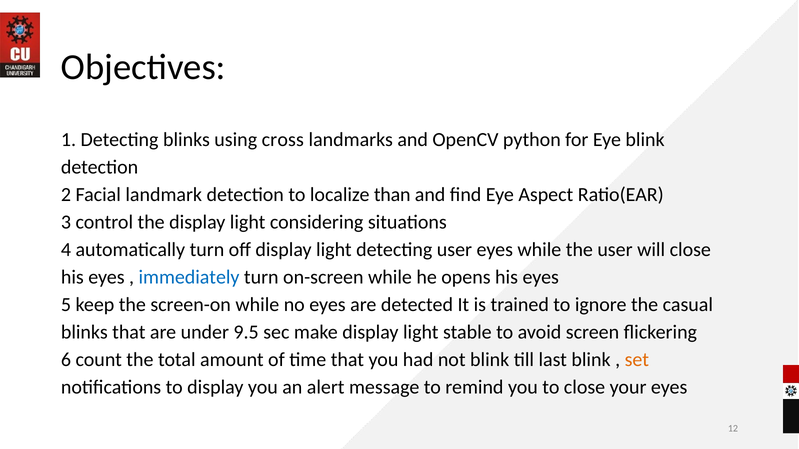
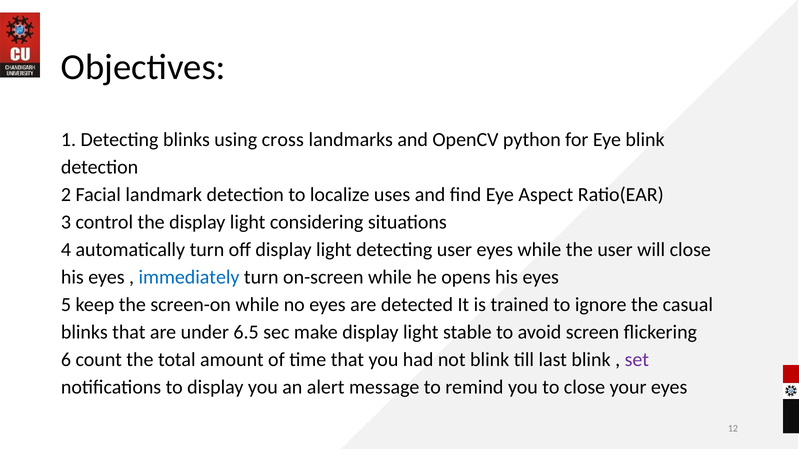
than: than -> uses
9.5: 9.5 -> 6.5
set colour: orange -> purple
